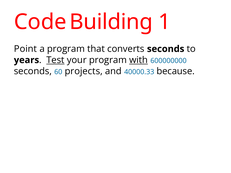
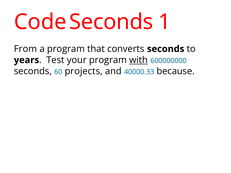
Code Building: Building -> Seconds
Point: Point -> From
Test underline: present -> none
